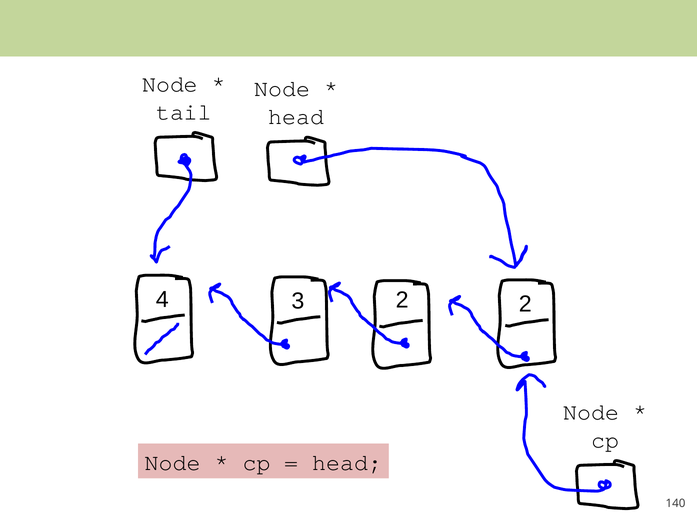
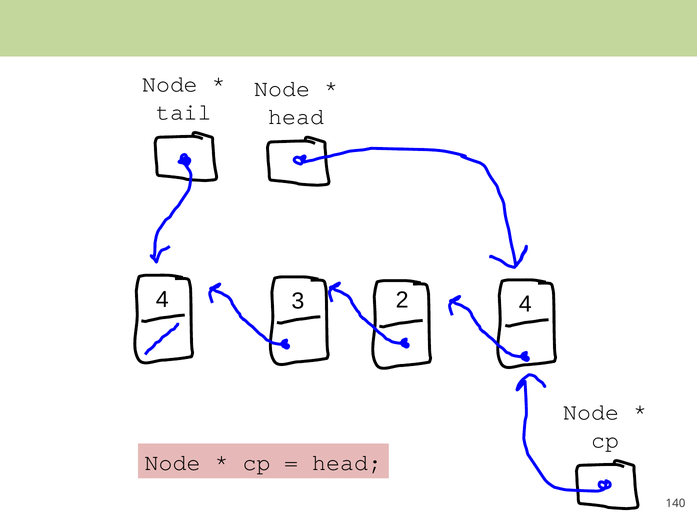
3 2: 2 -> 4
